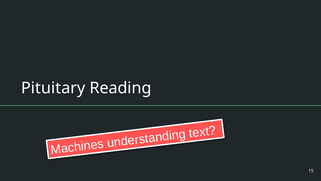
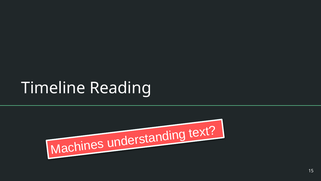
Pituitary: Pituitary -> Timeline
